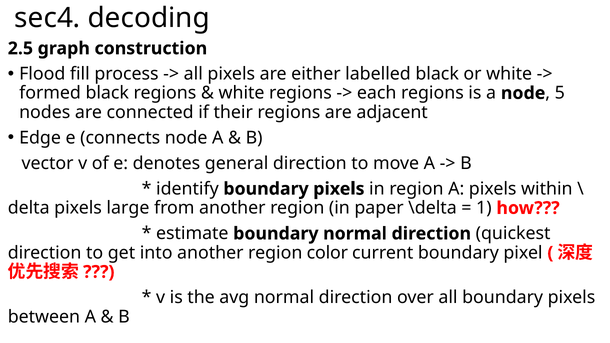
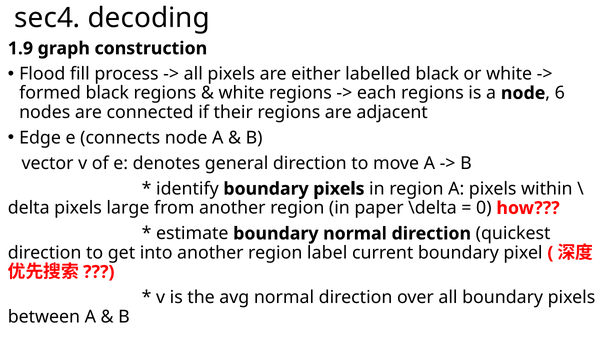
2.5: 2.5 -> 1.9
5: 5 -> 6
1: 1 -> 0
color: color -> label
